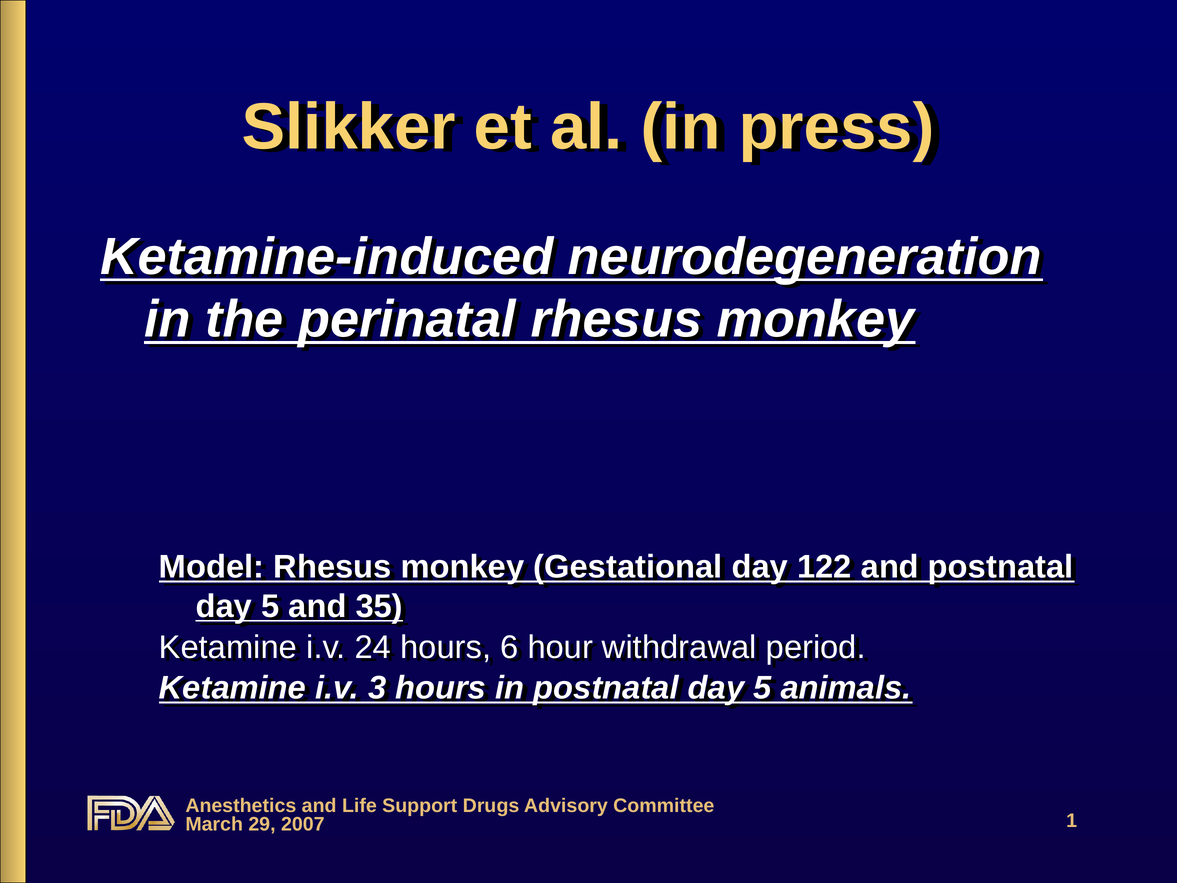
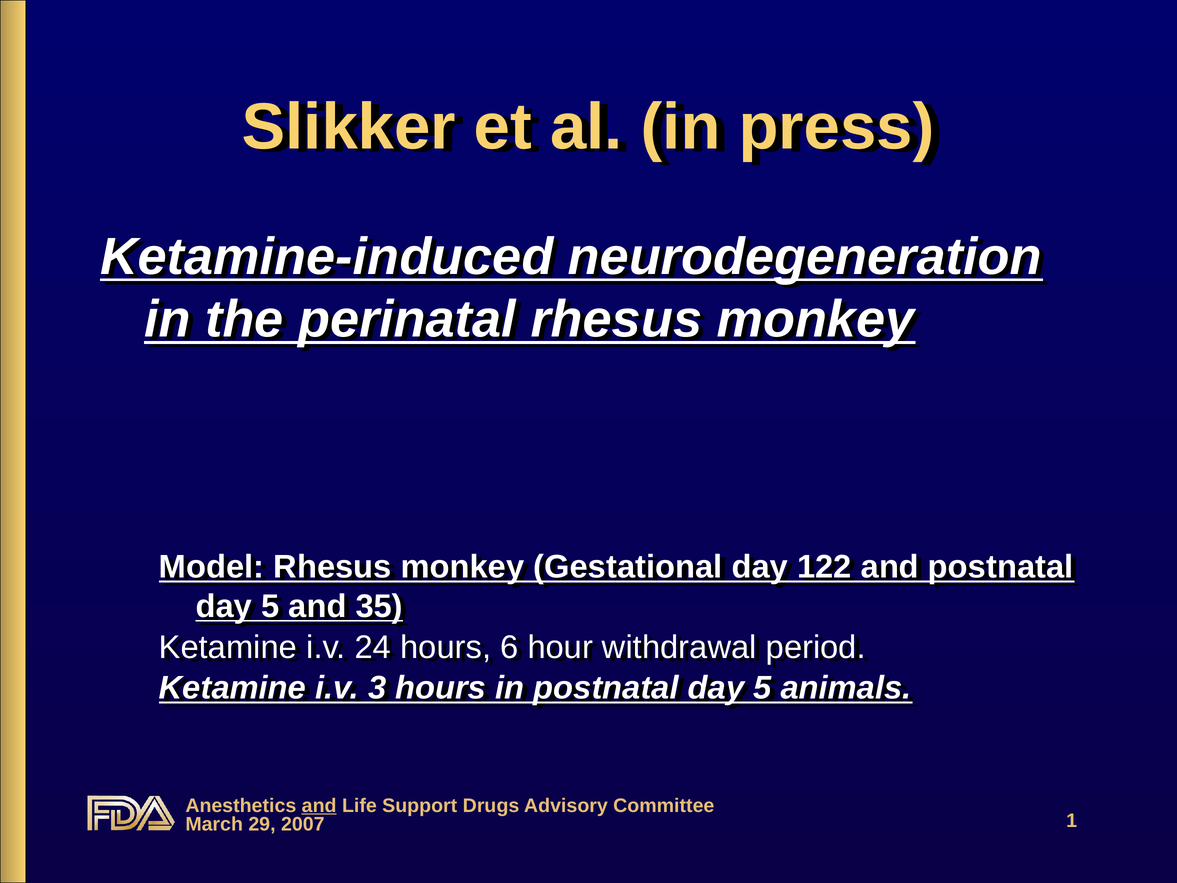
and at (319, 805) underline: none -> present
